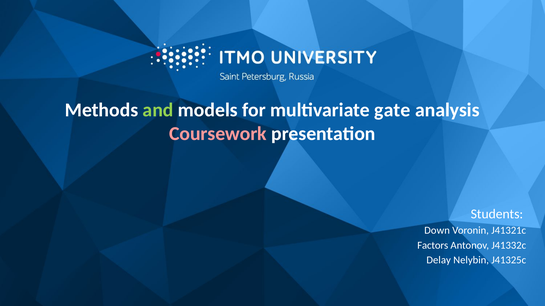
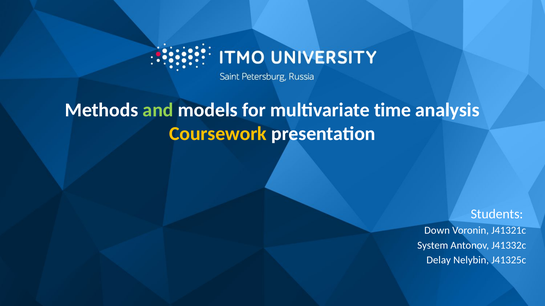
gate: gate -> time
Coursework colour: pink -> yellow
Factors: Factors -> System
